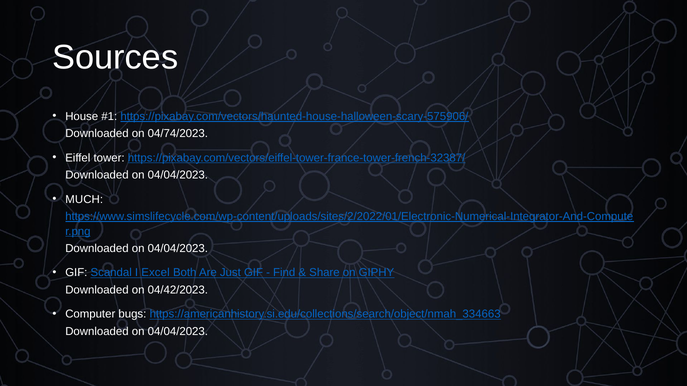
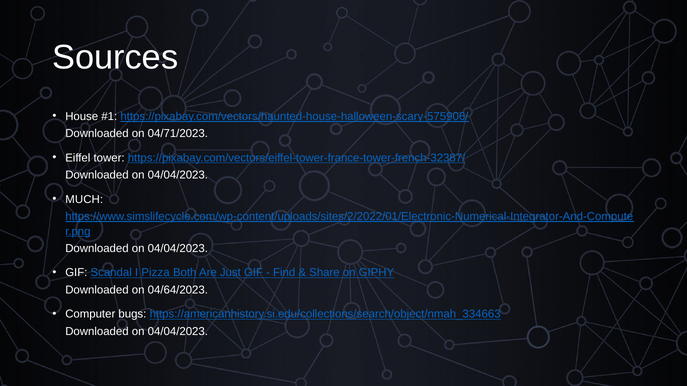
04/74/2023: 04/74/2023 -> 04/71/2023
Excel: Excel -> Pizza
04/42/2023: 04/42/2023 -> 04/64/2023
